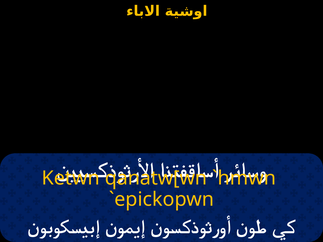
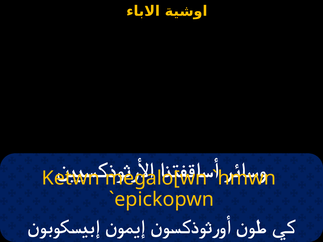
qanatw[wn: qanatw[wn -> megalo[wn
